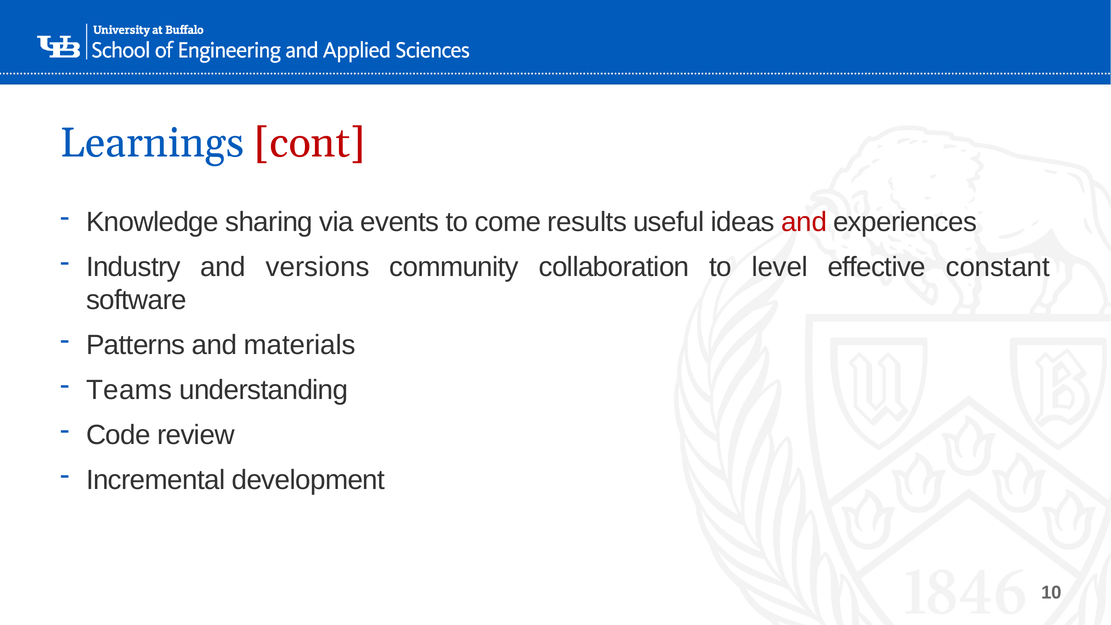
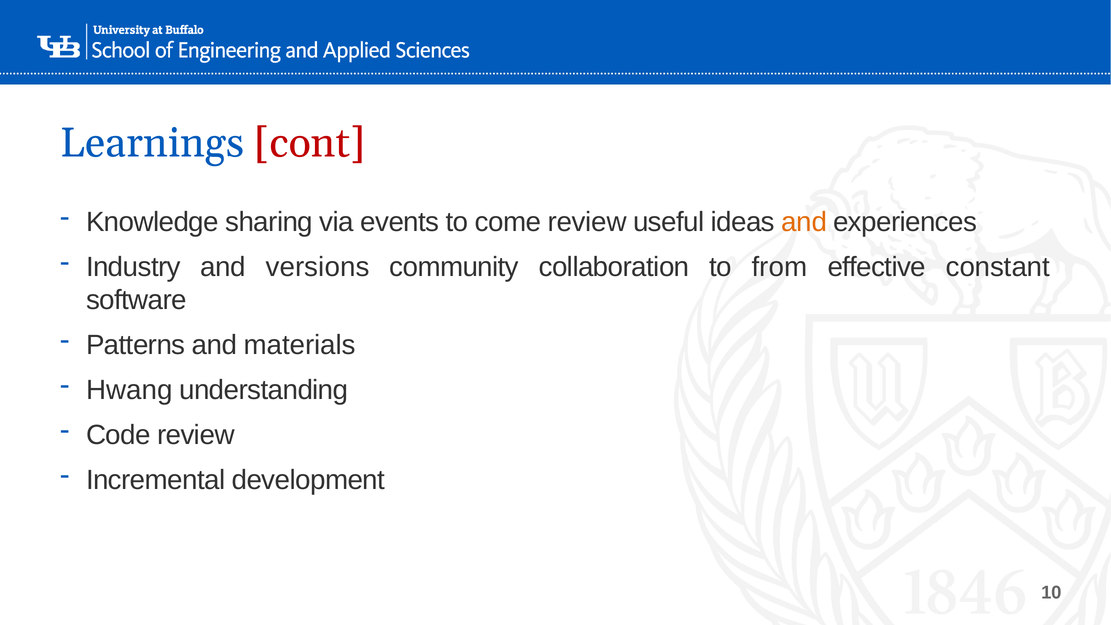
come results: results -> review
and at (804, 222) colour: red -> orange
level: level -> from
Teams: Teams -> Hwang
